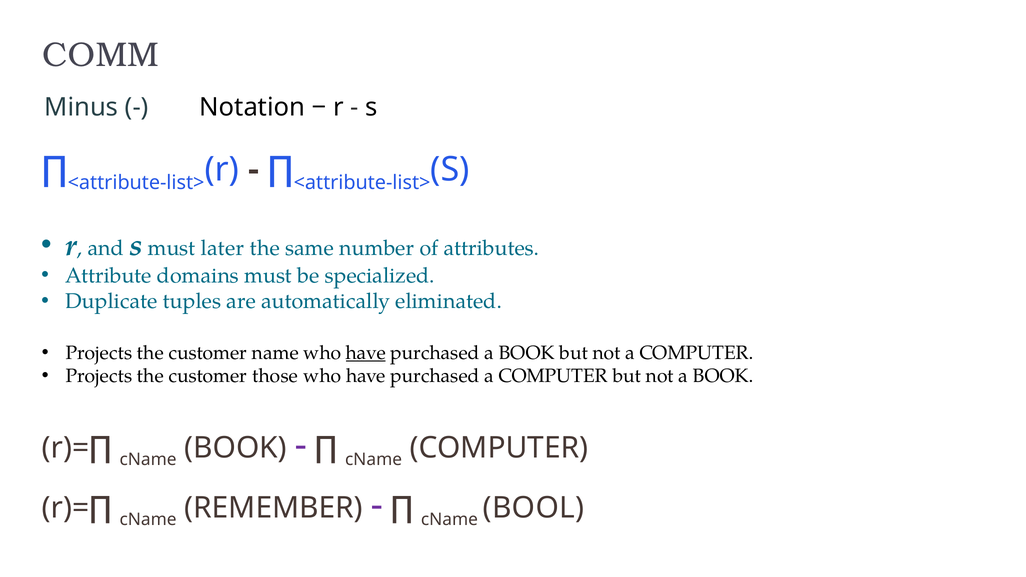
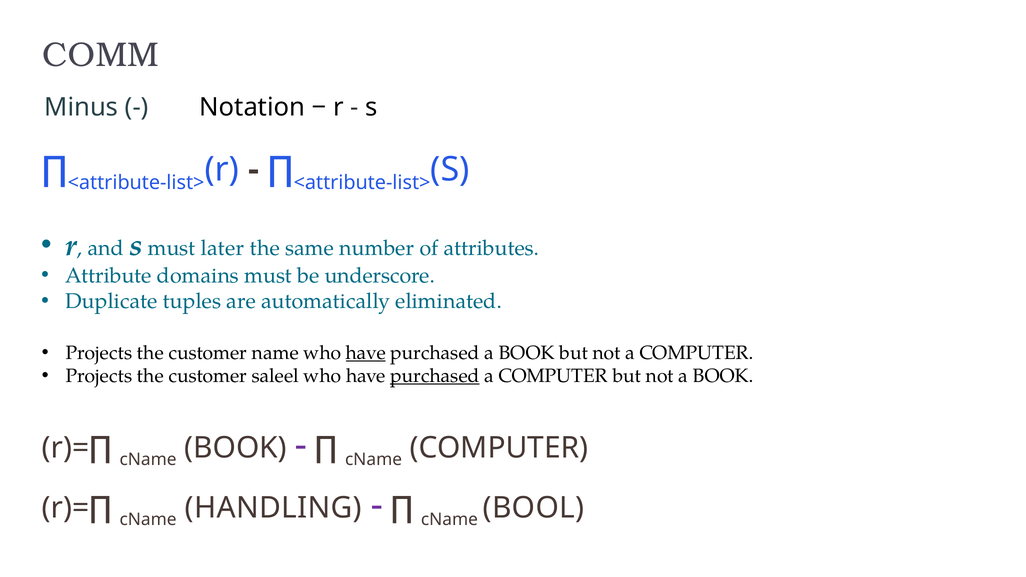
specialized: specialized -> underscore
those: those -> saleel
purchased at (435, 376) underline: none -> present
REMEMBER: REMEMBER -> HANDLING
